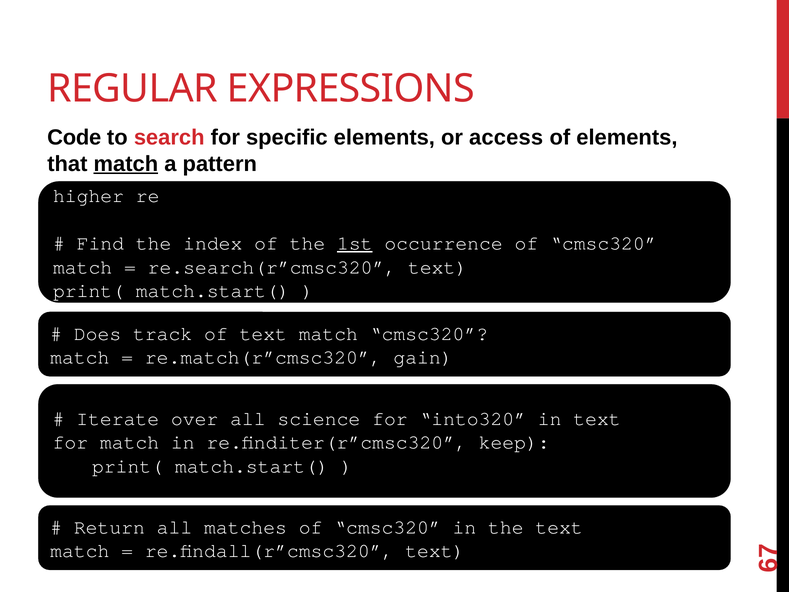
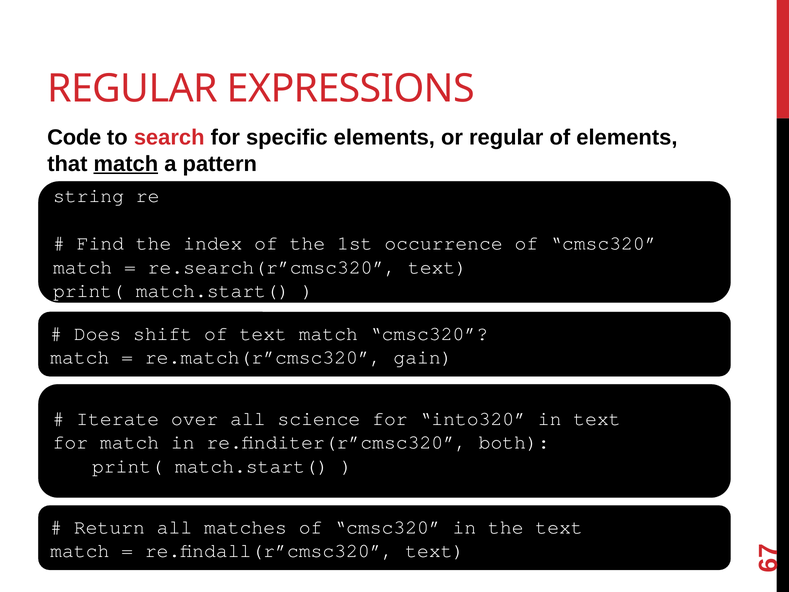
or access: access -> regular
higher: higher -> string
1st underline: present -> none
track: track -> shift
keep: keep -> both
